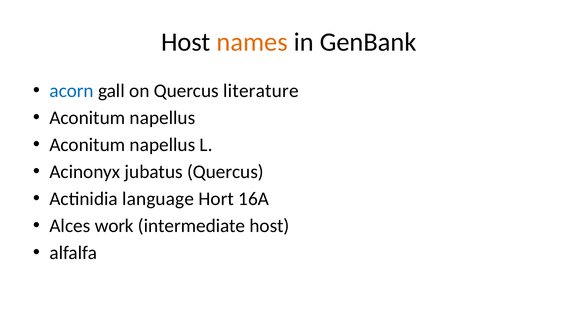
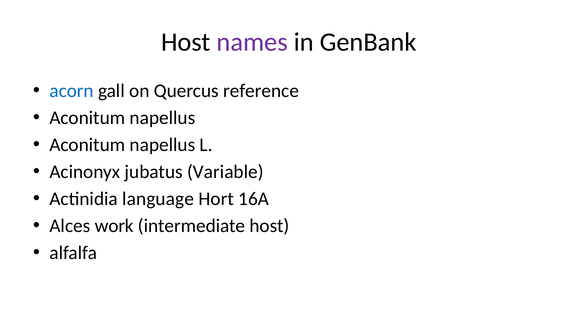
names colour: orange -> purple
literature: literature -> reference
jubatus Quercus: Quercus -> Variable
